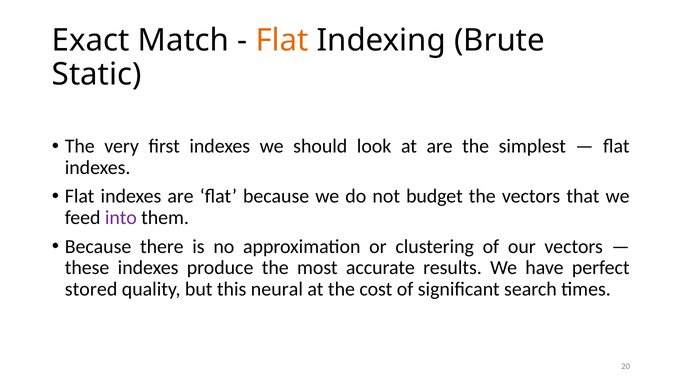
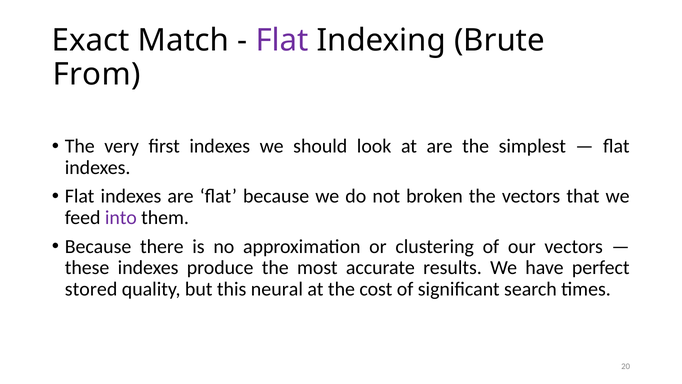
Flat at (282, 40) colour: orange -> purple
Static: Static -> From
budget: budget -> broken
